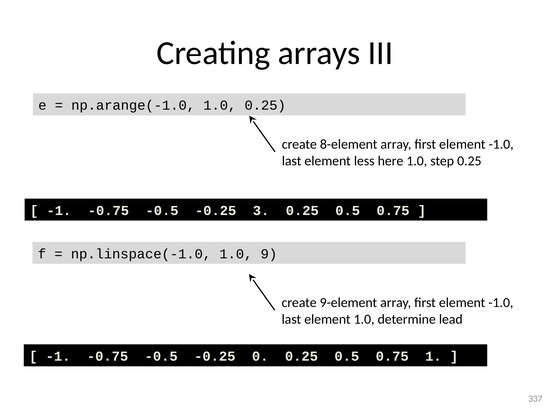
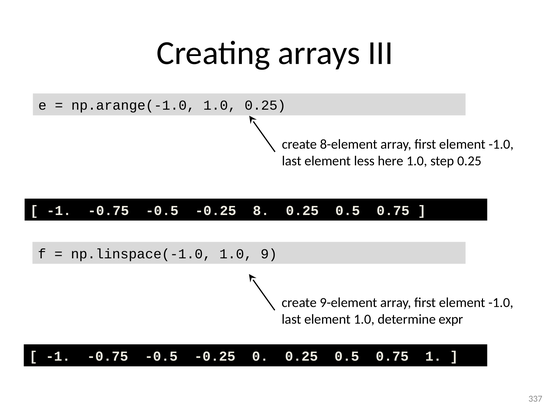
3: 3 -> 8
lead: lead -> expr
